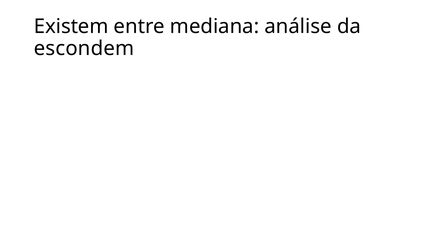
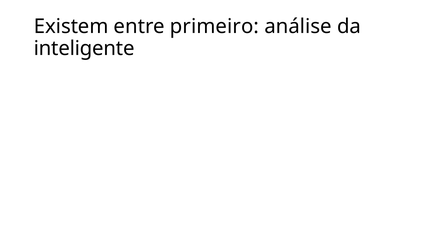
mediana: mediana -> primeiro
escondem: escondem -> inteligente
